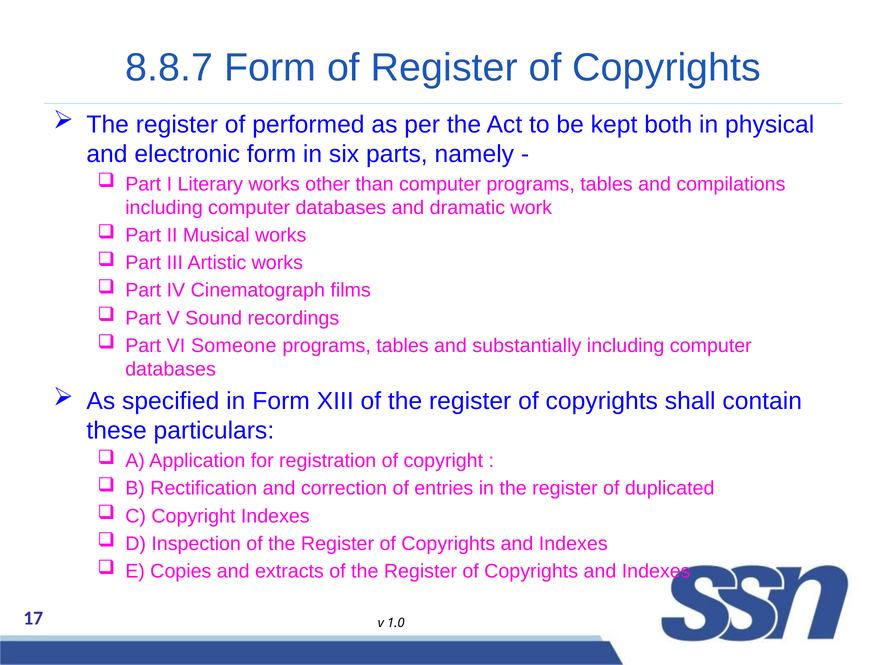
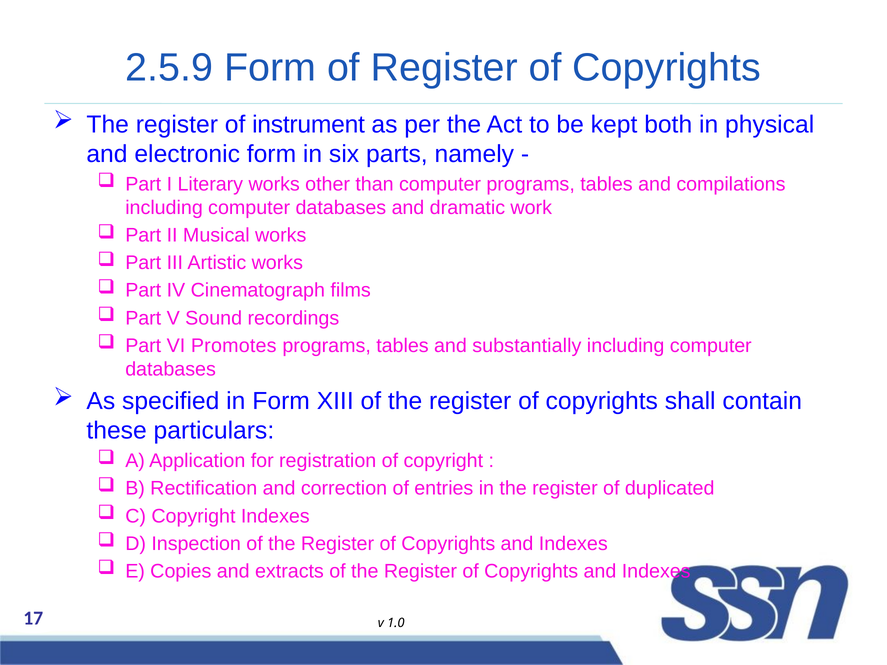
8.8.7: 8.8.7 -> 2.5.9
performed: performed -> instrument
Someone: Someone -> Promotes
